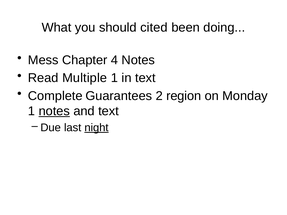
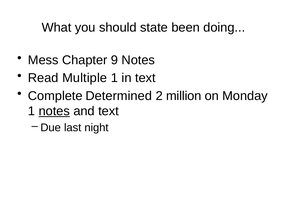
cited: cited -> state
4: 4 -> 9
Guarantees: Guarantees -> Determined
region: region -> million
night underline: present -> none
